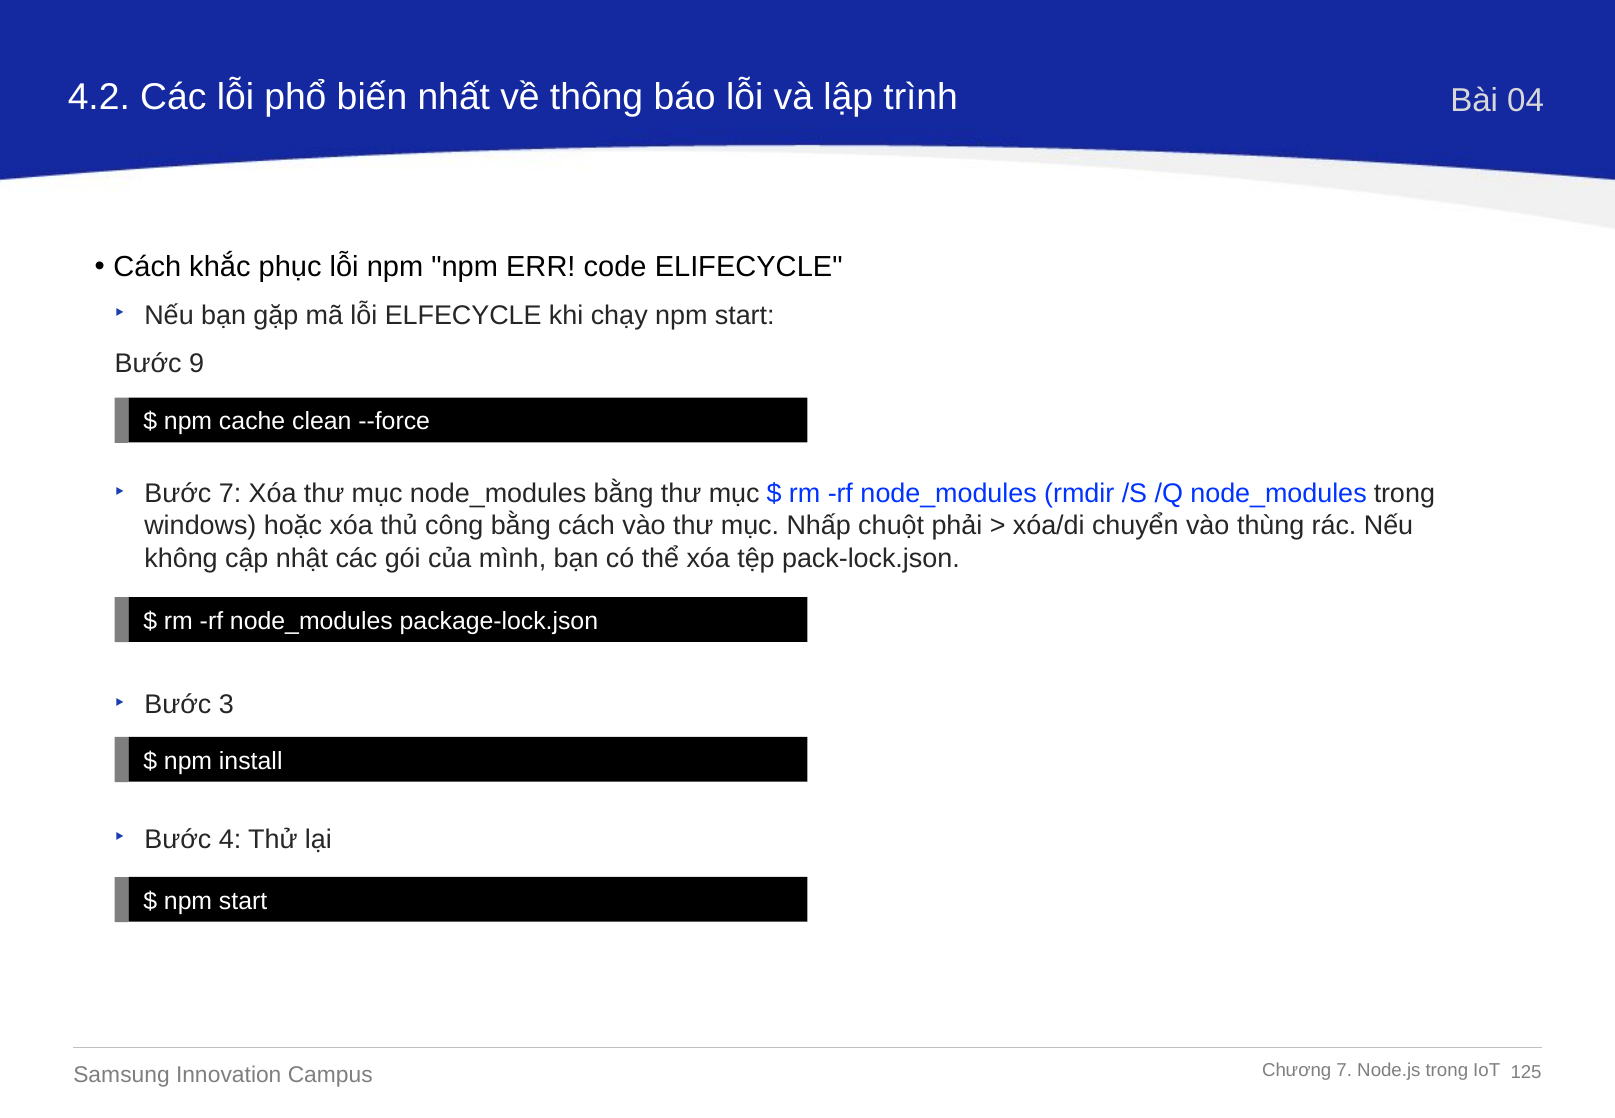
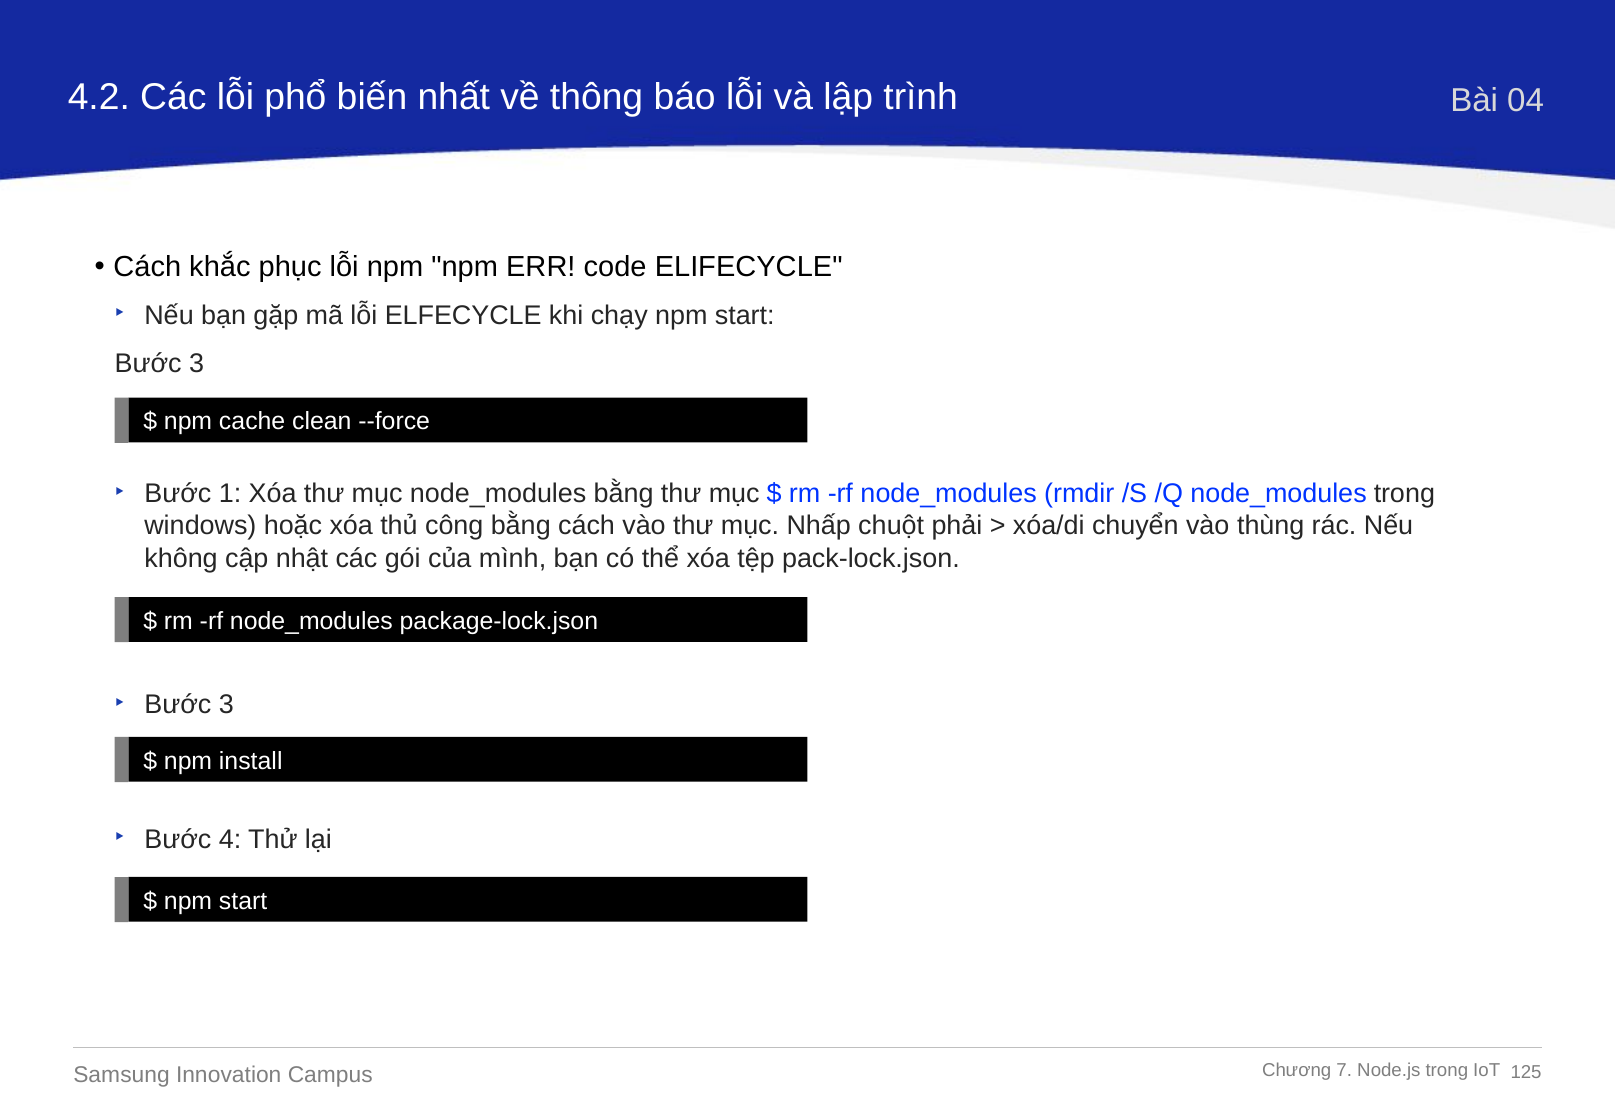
9 at (197, 364): 9 -> 3
Bước 7: 7 -> 1
